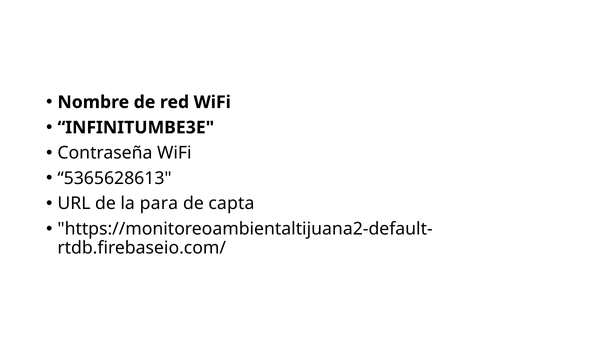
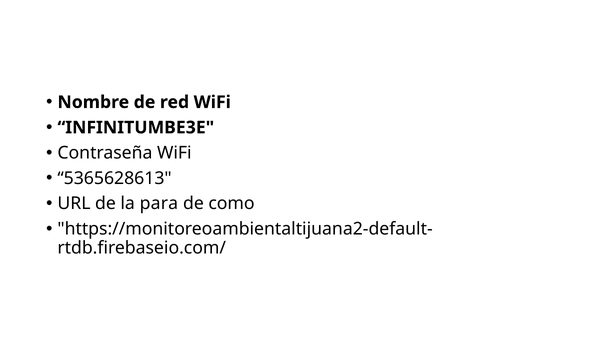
capta: capta -> como
